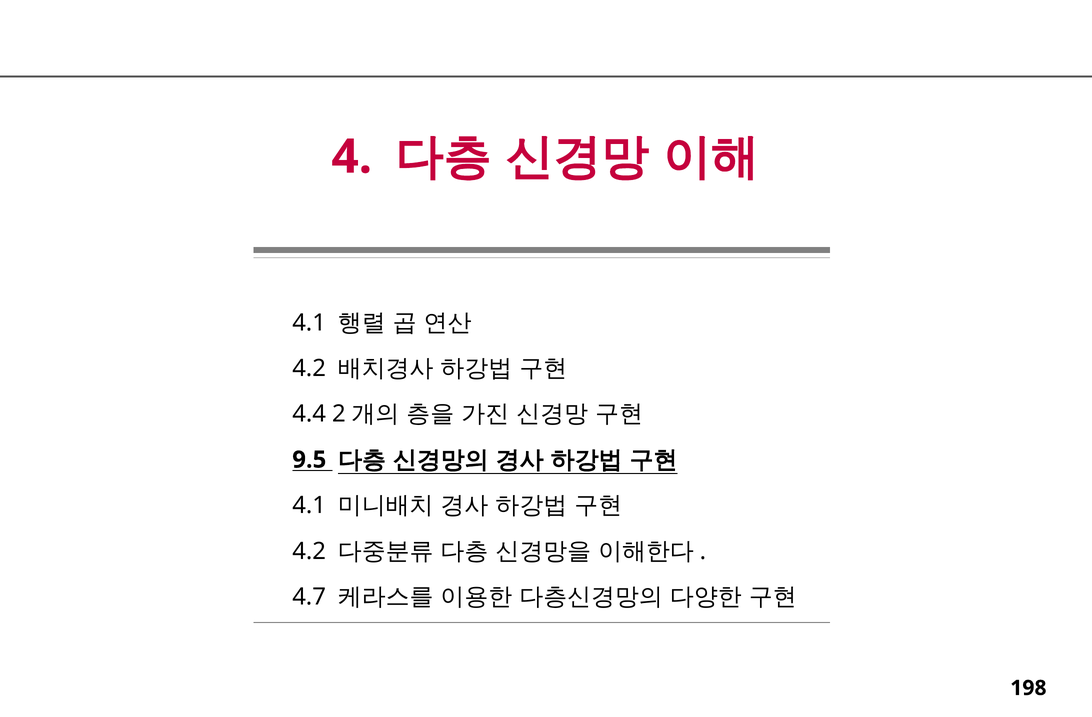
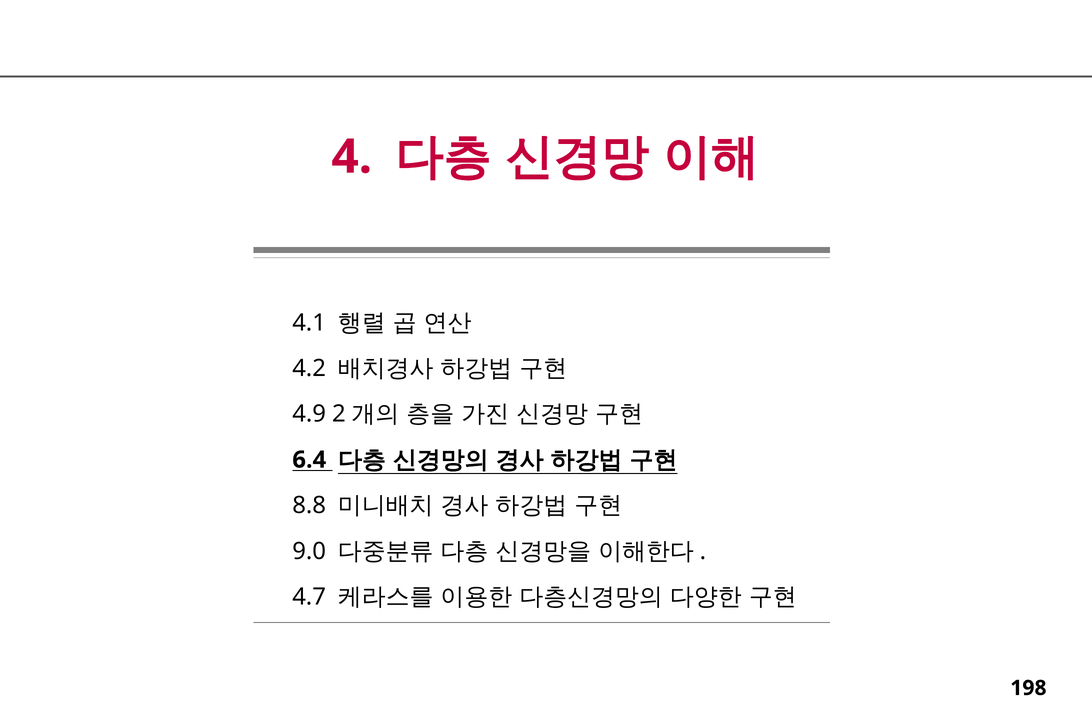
4.4: 4.4 -> 4.9
9.5: 9.5 -> 6.4
4.1 at (309, 506): 4.1 -> 8.8
4.2 at (309, 551): 4.2 -> 9.0
